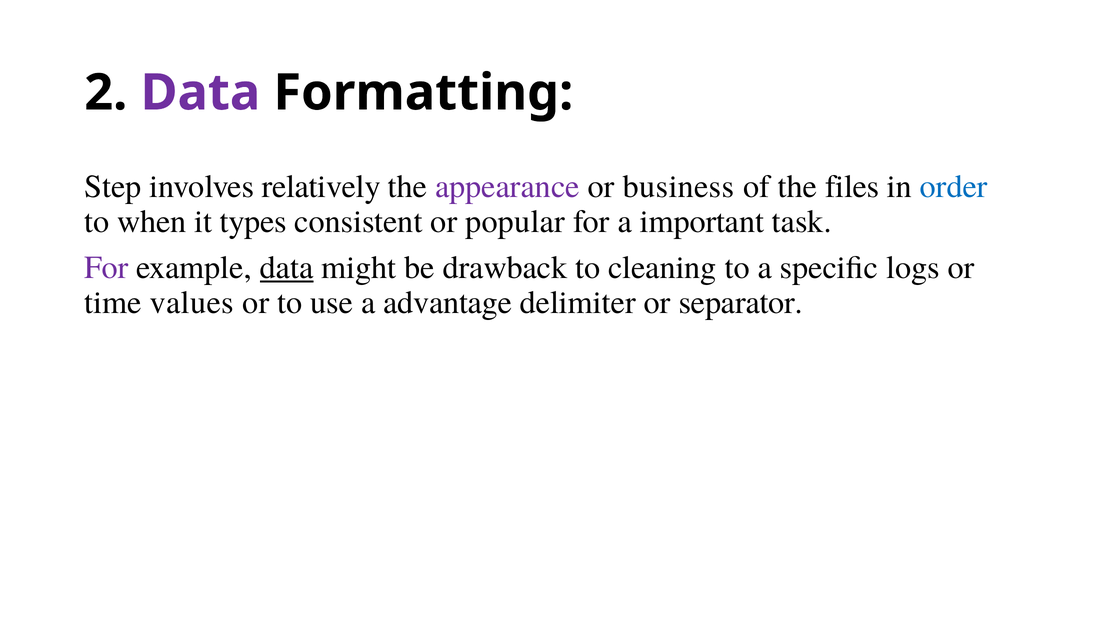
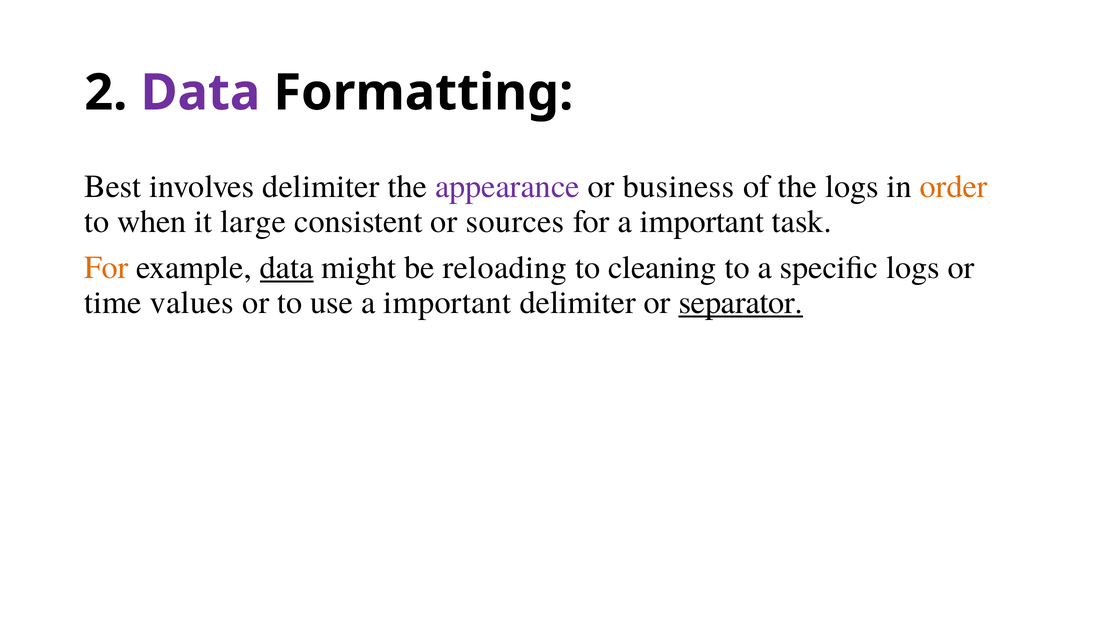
Step: Step -> Best
involves relatively: relatively -> delimiter
the files: files -> logs
order colour: blue -> orange
types: types -> large
popular: popular -> sources
For at (106, 268) colour: purple -> orange
drawback: drawback -> reloading
use a advantage: advantage -> important
separator underline: none -> present
